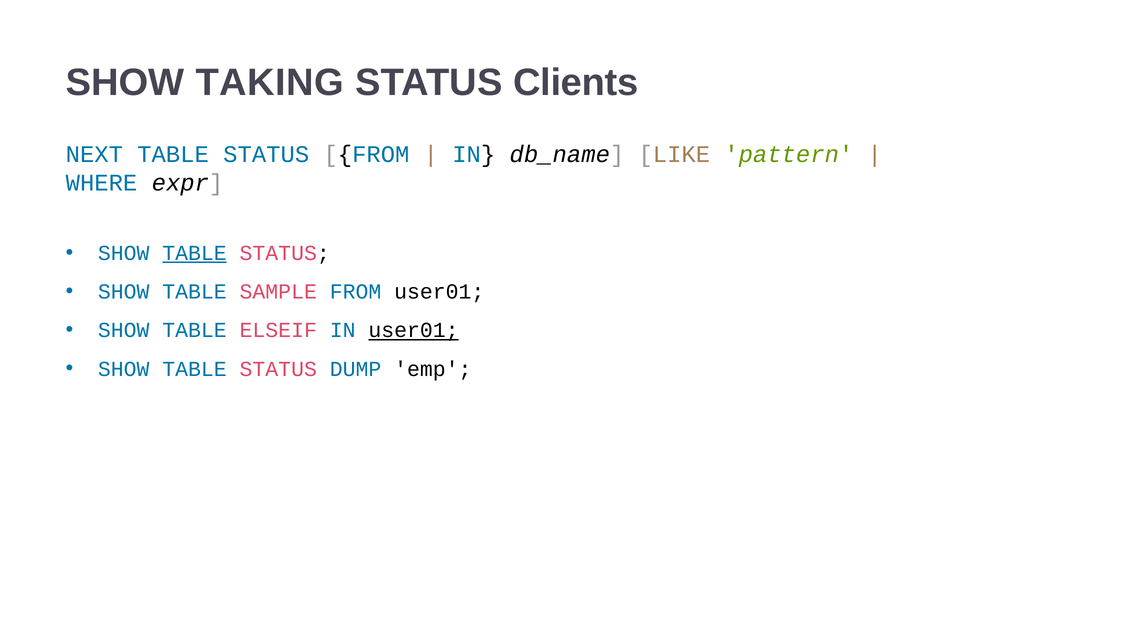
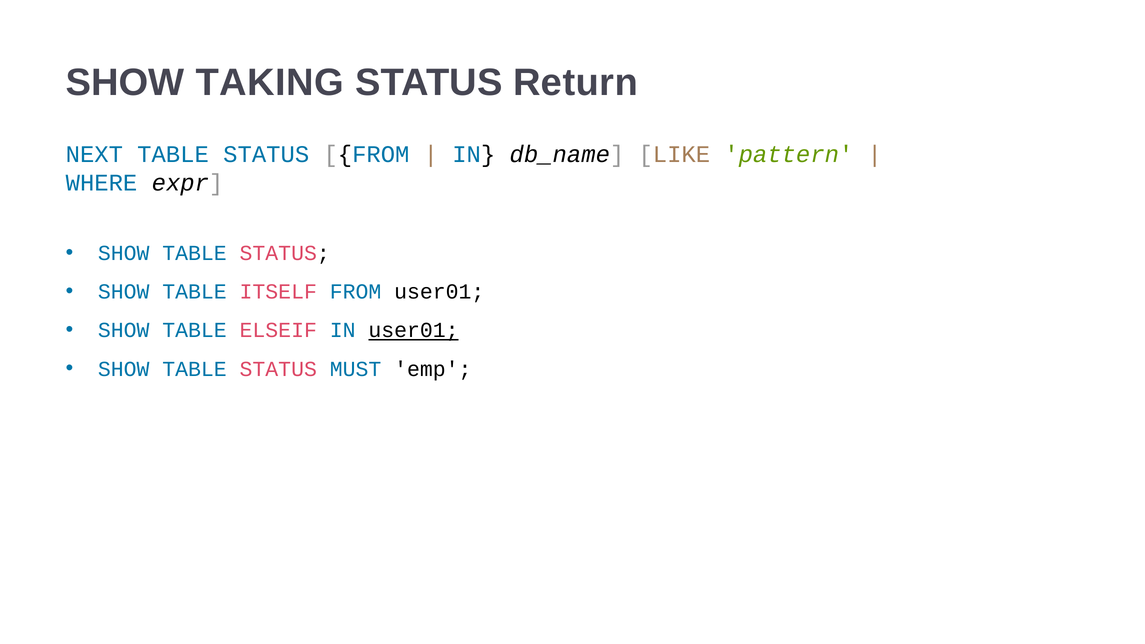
Clients: Clients -> Return
TABLE at (195, 253) underline: present -> none
SAMPLE: SAMPLE -> ITSELF
DUMP: DUMP -> MUST
